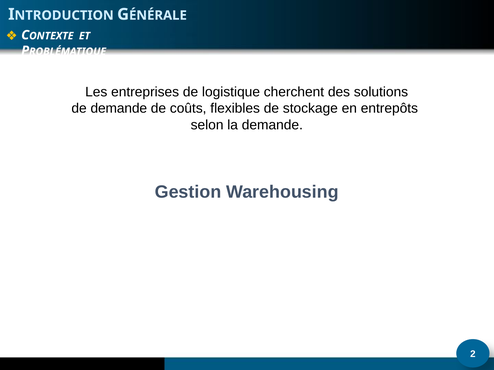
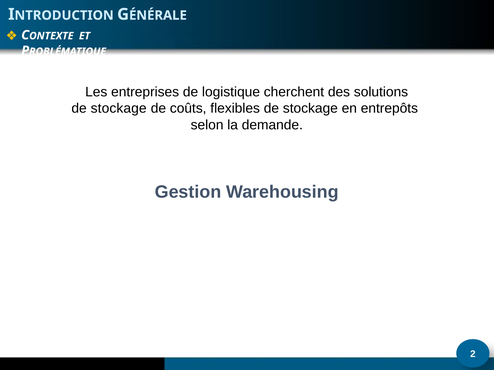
demande at (119, 109): demande -> stockage
